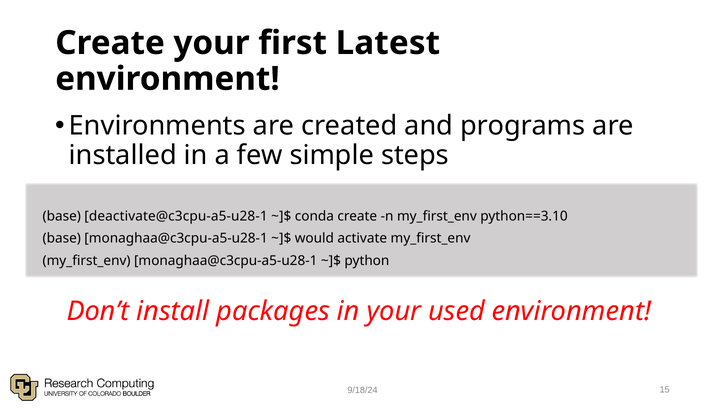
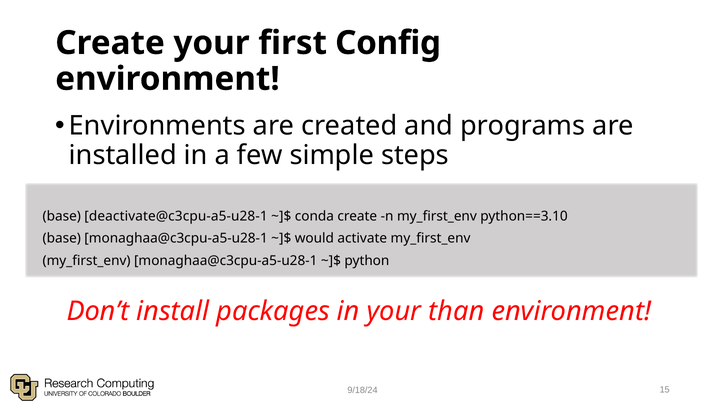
Latest: Latest -> Config
used: used -> than
